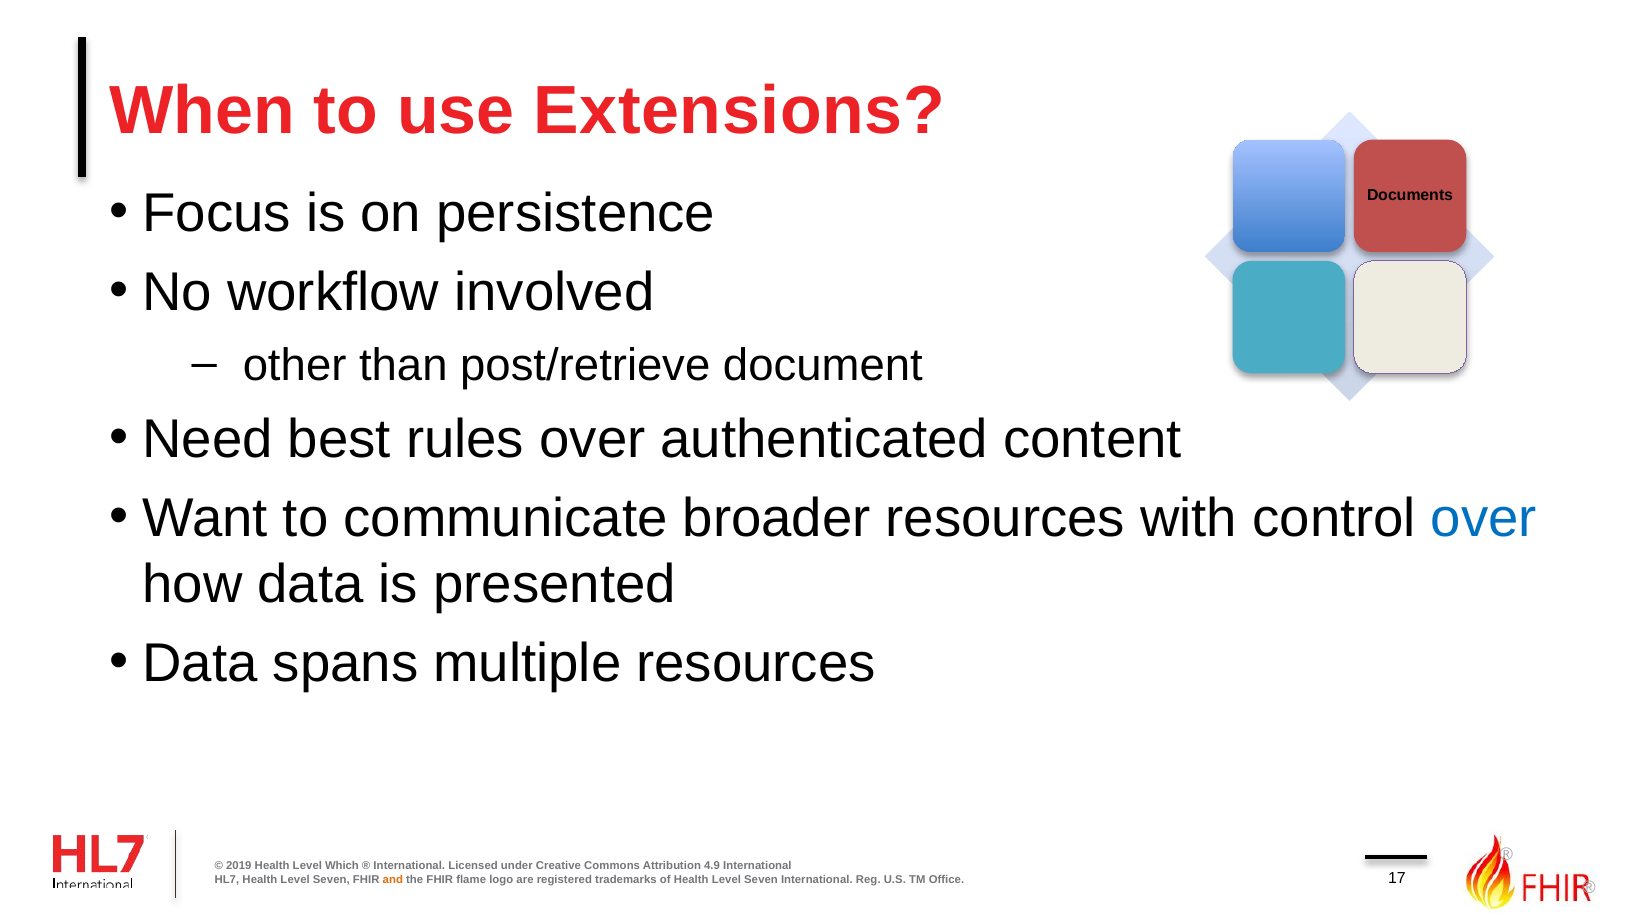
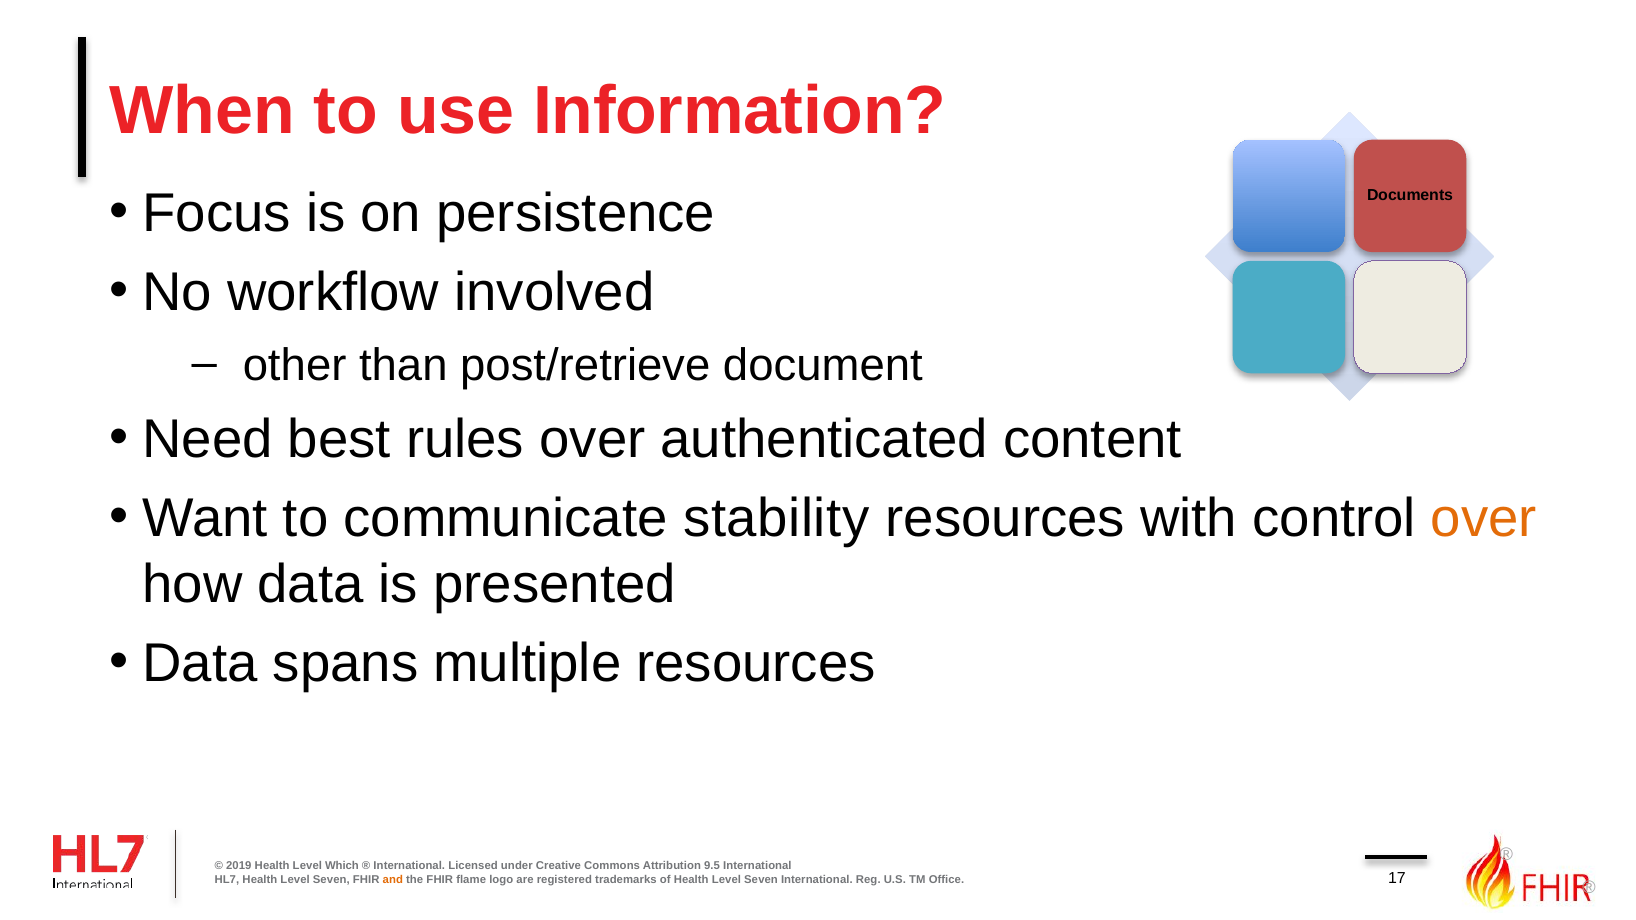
Extensions: Extensions -> Information
broader: broader -> stability
over at (1484, 519) colour: blue -> orange
4.9: 4.9 -> 9.5
